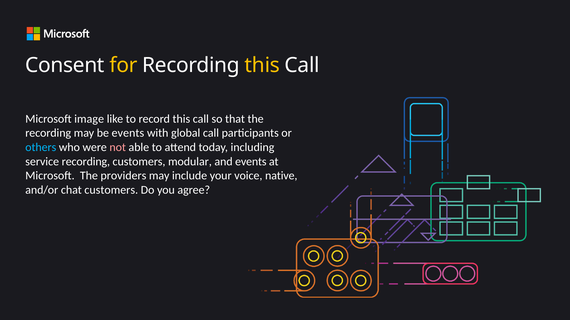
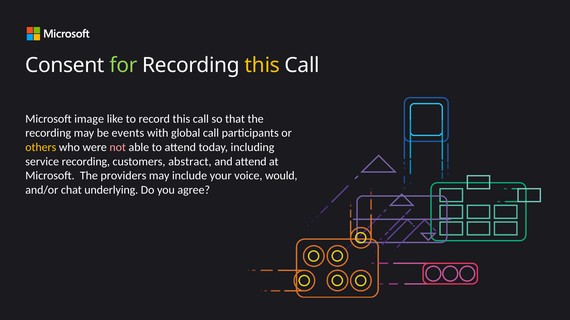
for colour: yellow -> light green
others colour: light blue -> yellow
modular: modular -> abstract
and events: events -> attend
native: native -> would
chat customers: customers -> underlying
